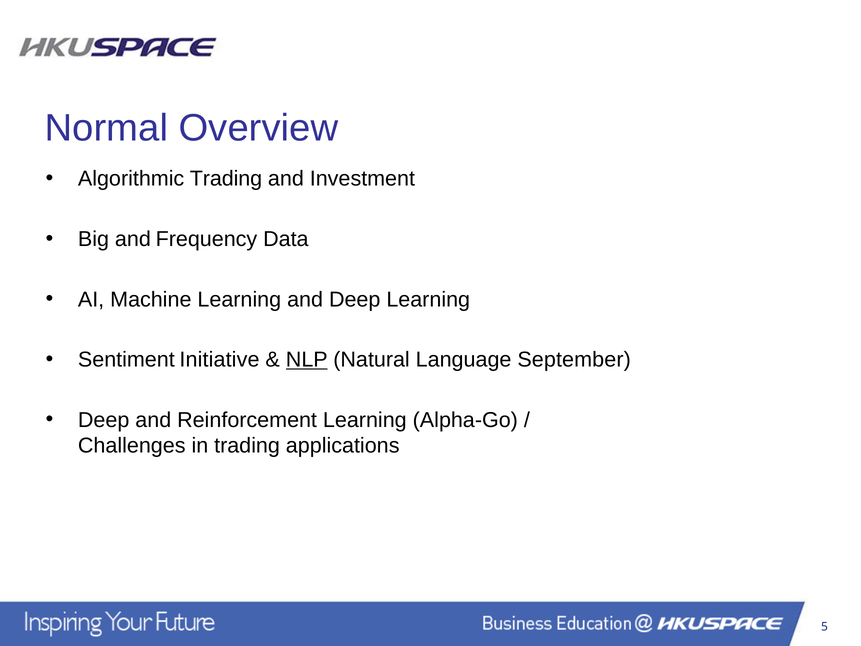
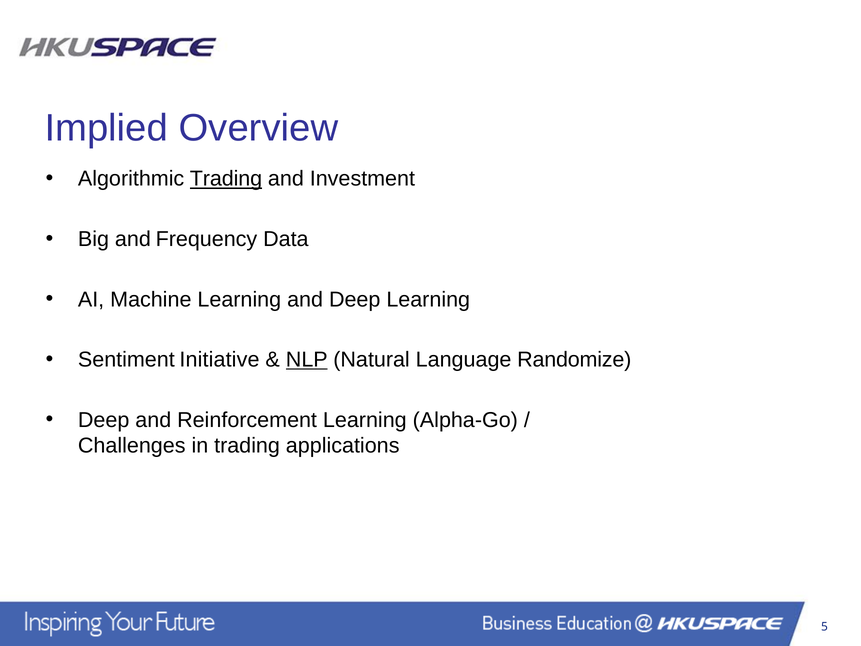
Normal: Normal -> Implied
Trading at (226, 179) underline: none -> present
September: September -> Randomize
